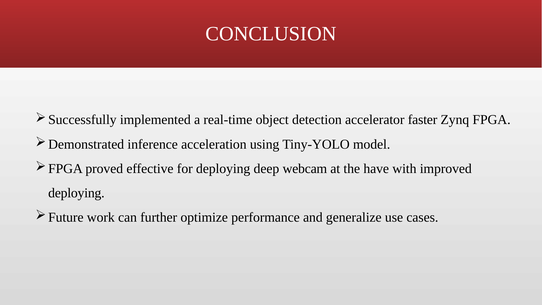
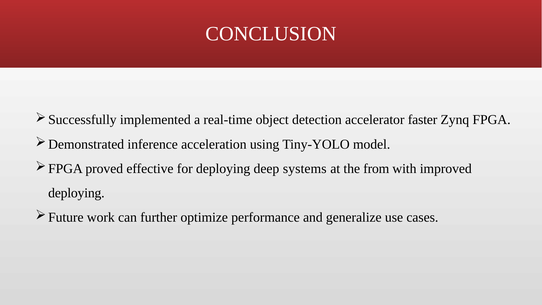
webcam: webcam -> systems
have: have -> from
